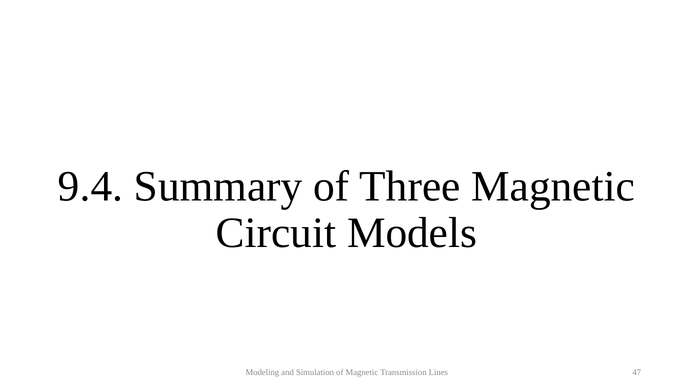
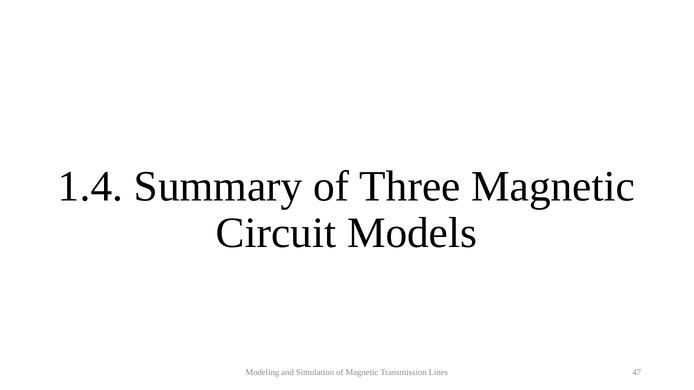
9.4: 9.4 -> 1.4
